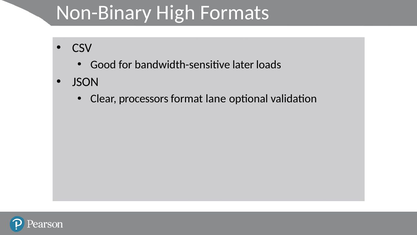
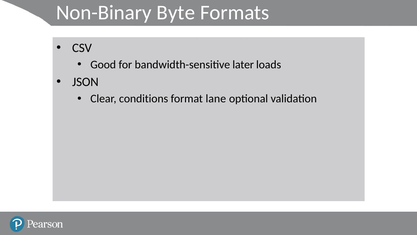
High: High -> Byte
processors: processors -> conditions
